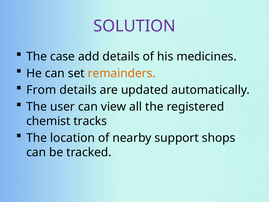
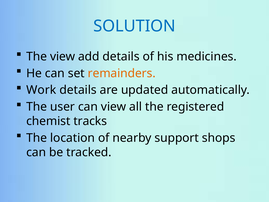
SOLUTION colour: purple -> blue
The case: case -> view
From: From -> Work
